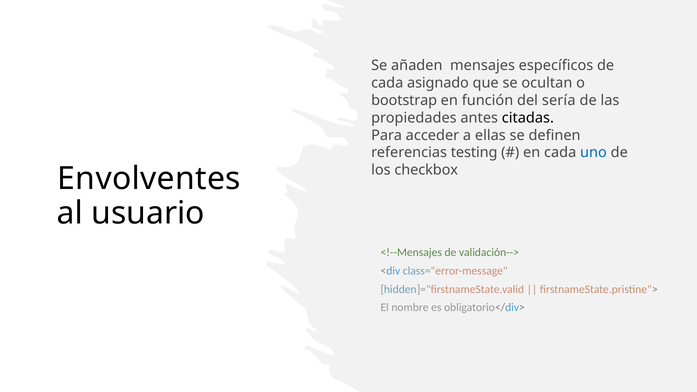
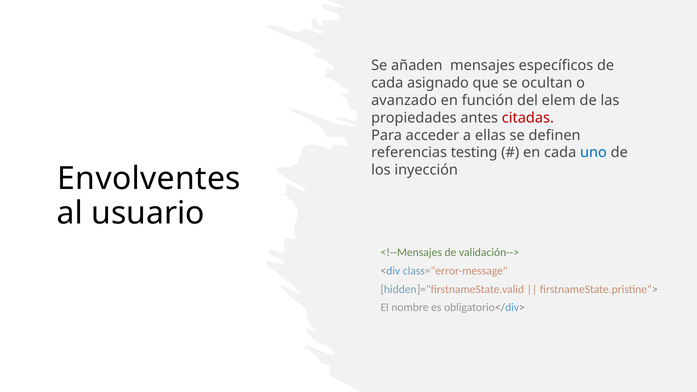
bootstrap: bootstrap -> avanzado
sería: sería -> elem
citadas colour: black -> red
checkbox: checkbox -> inyección
